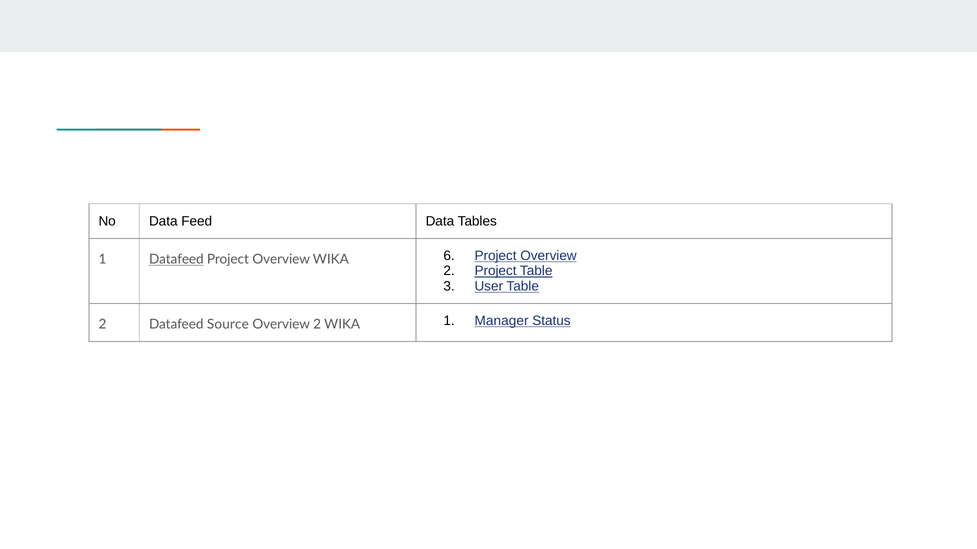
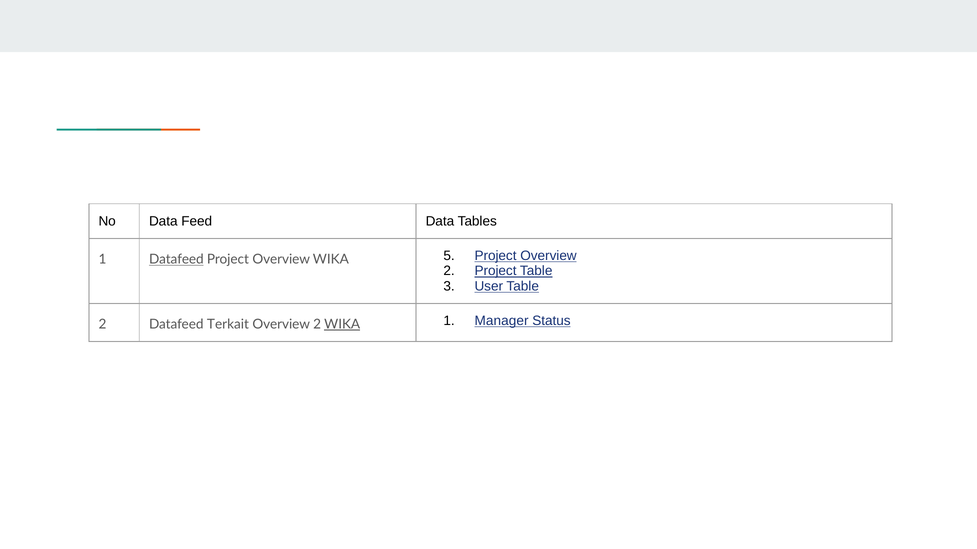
6: 6 -> 5
Source: Source -> Terkait
WIKA at (342, 325) underline: none -> present
